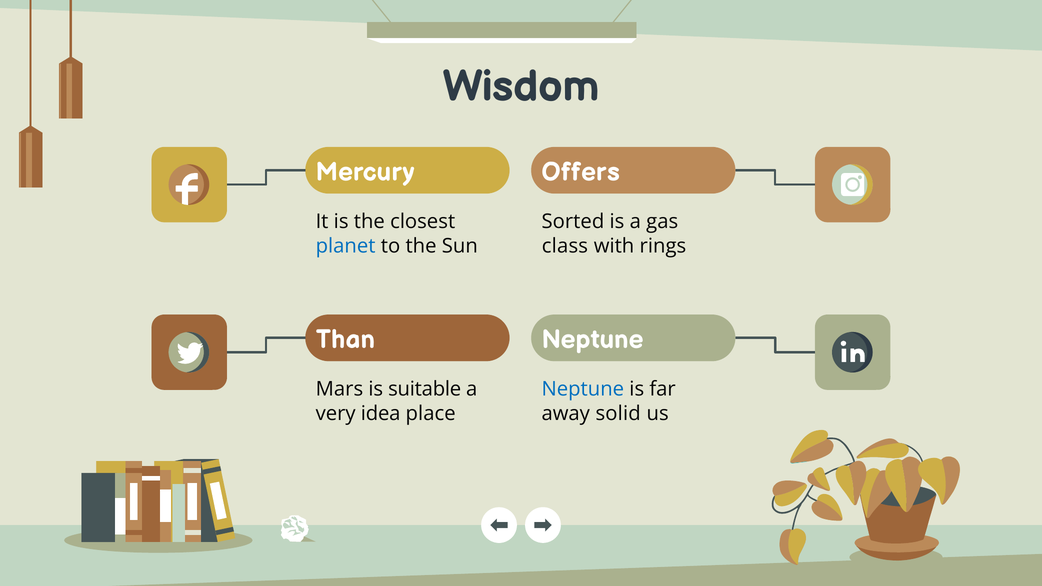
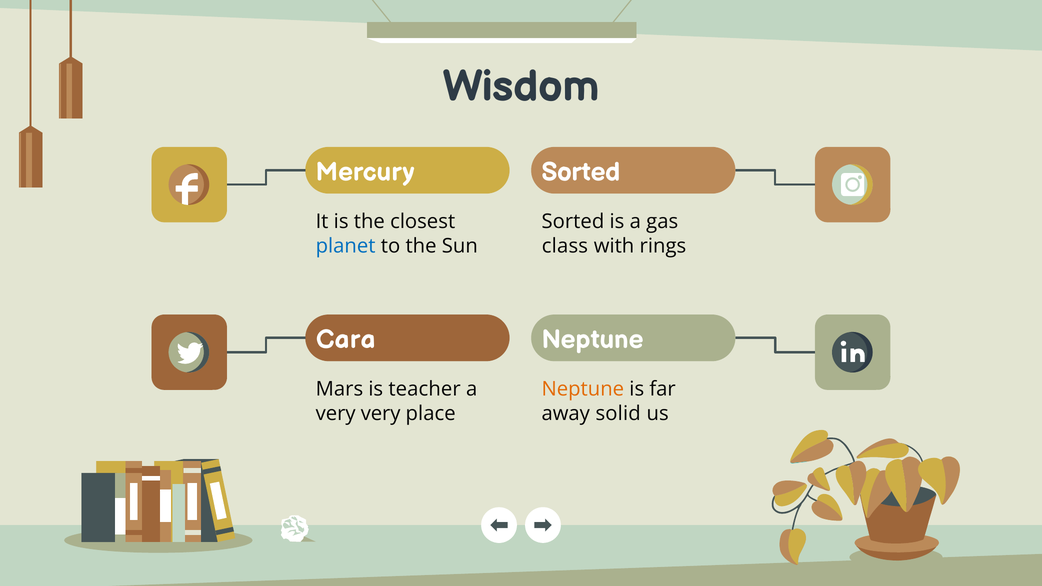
Mercury Offers: Offers -> Sorted
Than: Than -> Cara
suitable: suitable -> teacher
Neptune at (583, 389) colour: blue -> orange
very idea: idea -> very
